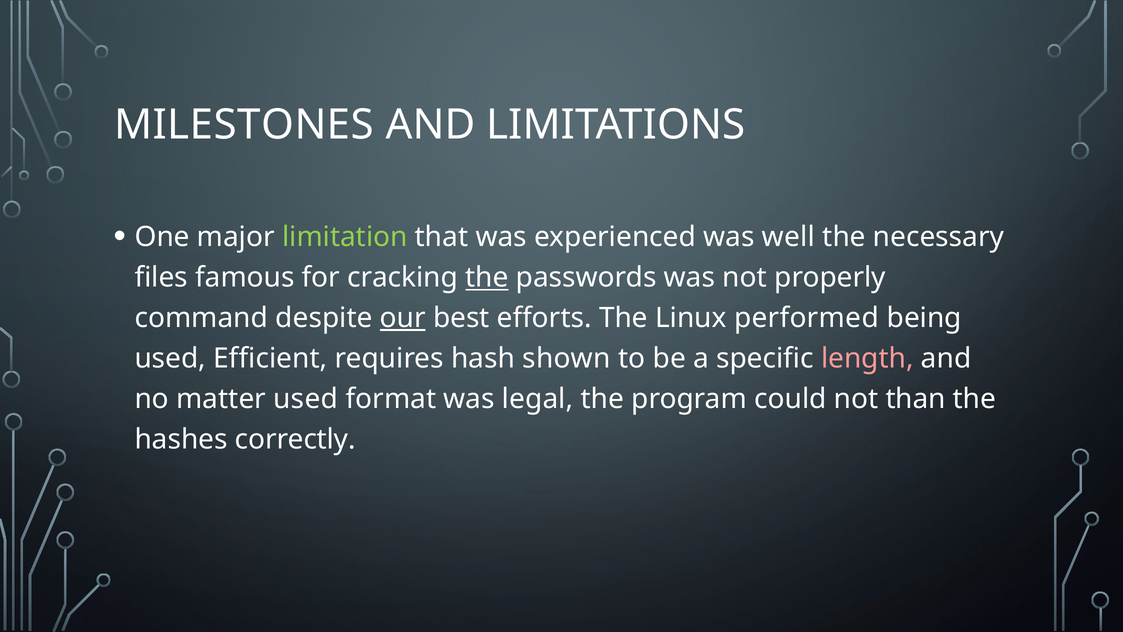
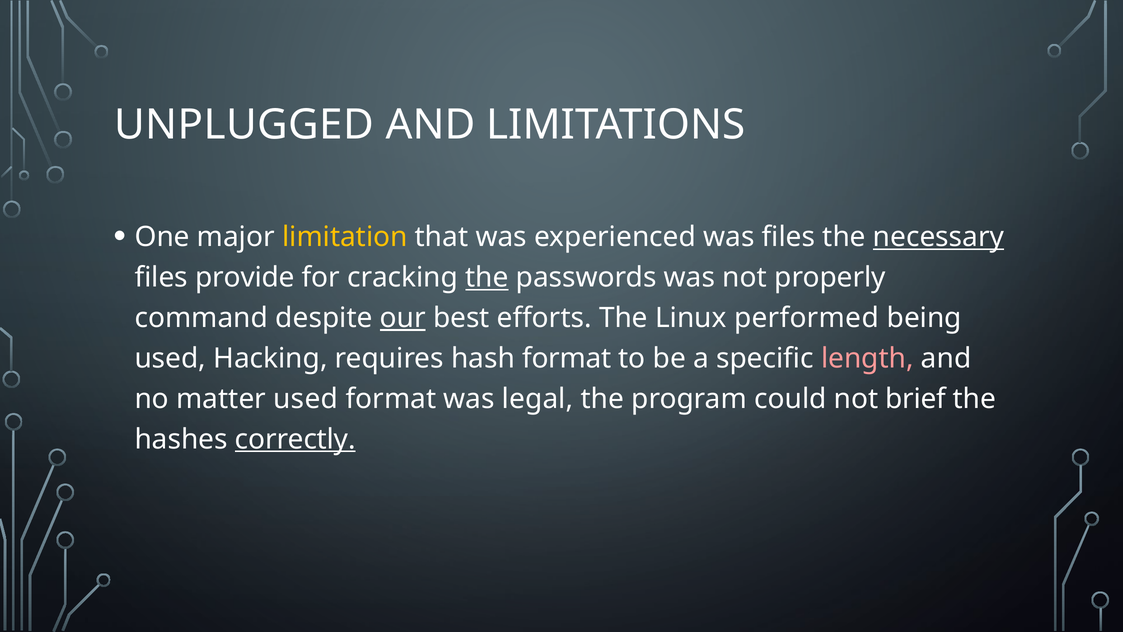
MILESTONES: MILESTONES -> UNPLUGGED
limitation colour: light green -> yellow
was well: well -> files
necessary underline: none -> present
famous: famous -> provide
Efficient: Efficient -> Hacking
hash shown: shown -> format
than: than -> brief
correctly underline: none -> present
